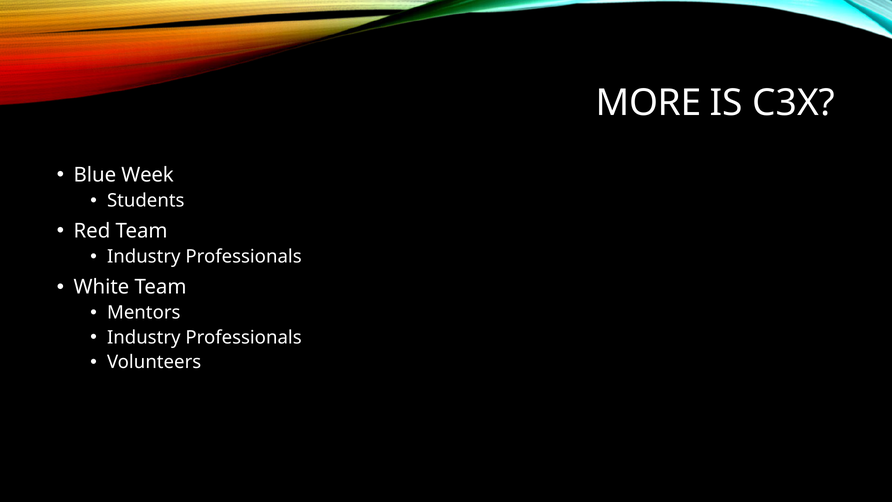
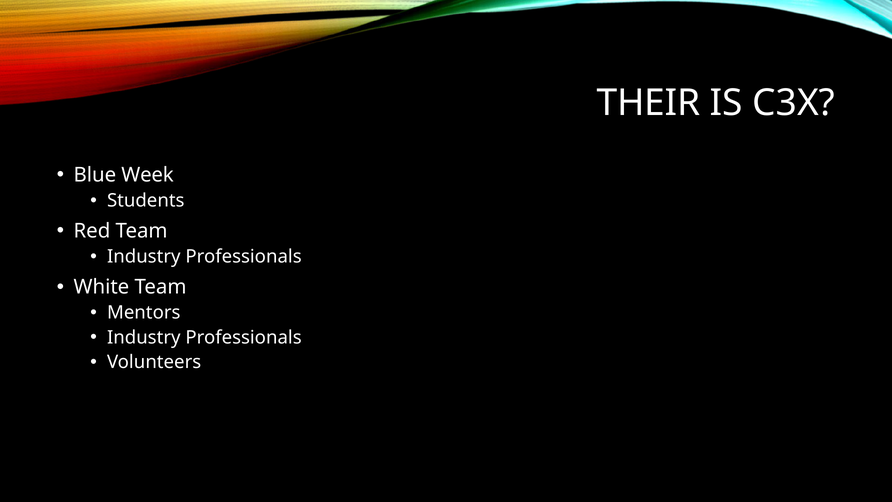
MORE: MORE -> THEIR
